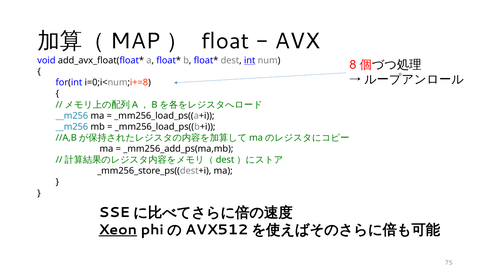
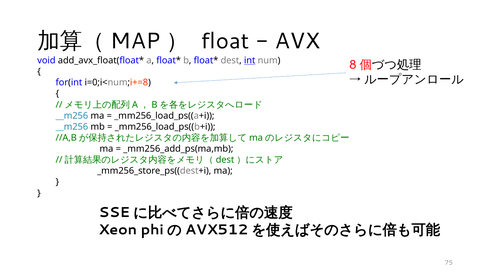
Xeon underline: present -> none
